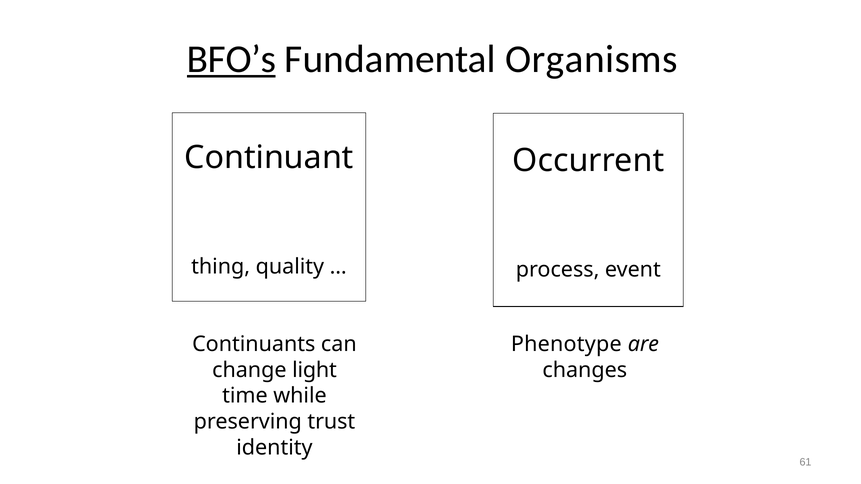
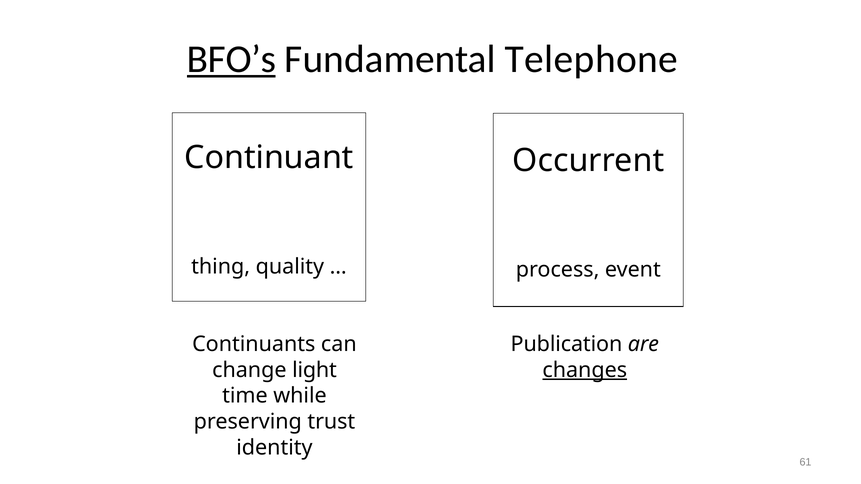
Organisms: Organisms -> Telephone
Phenotype: Phenotype -> Publication
changes underline: none -> present
